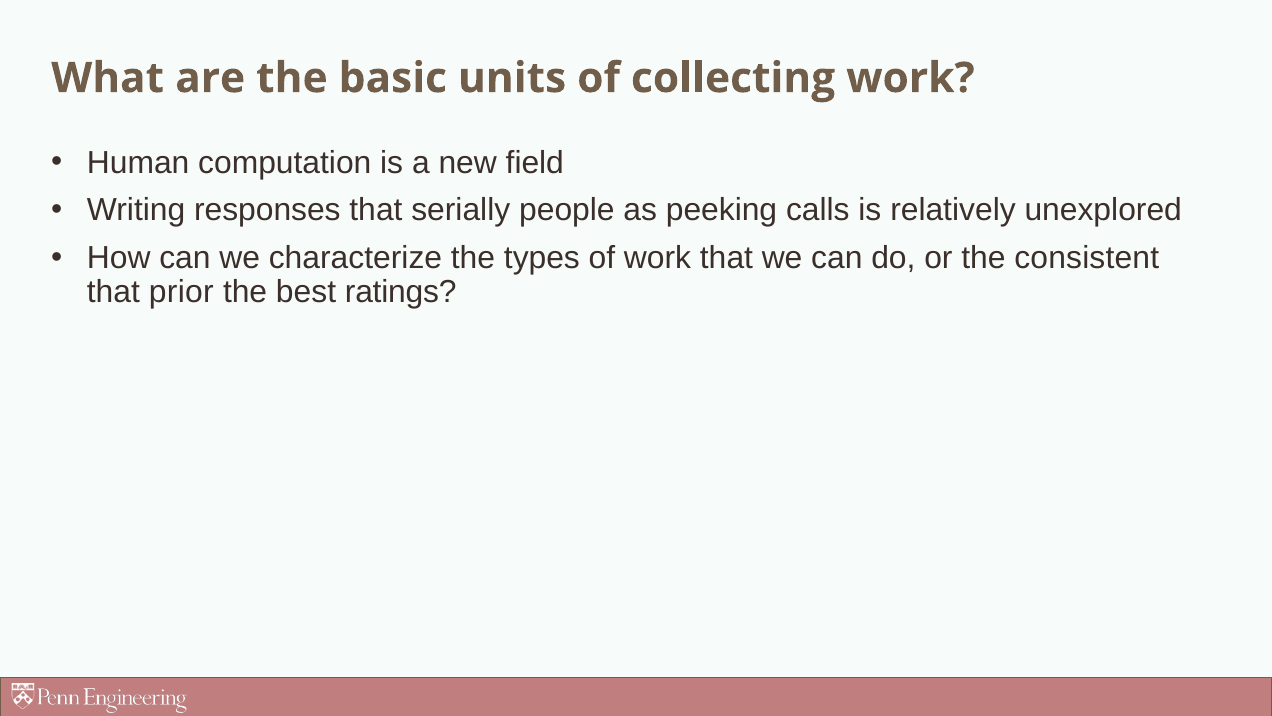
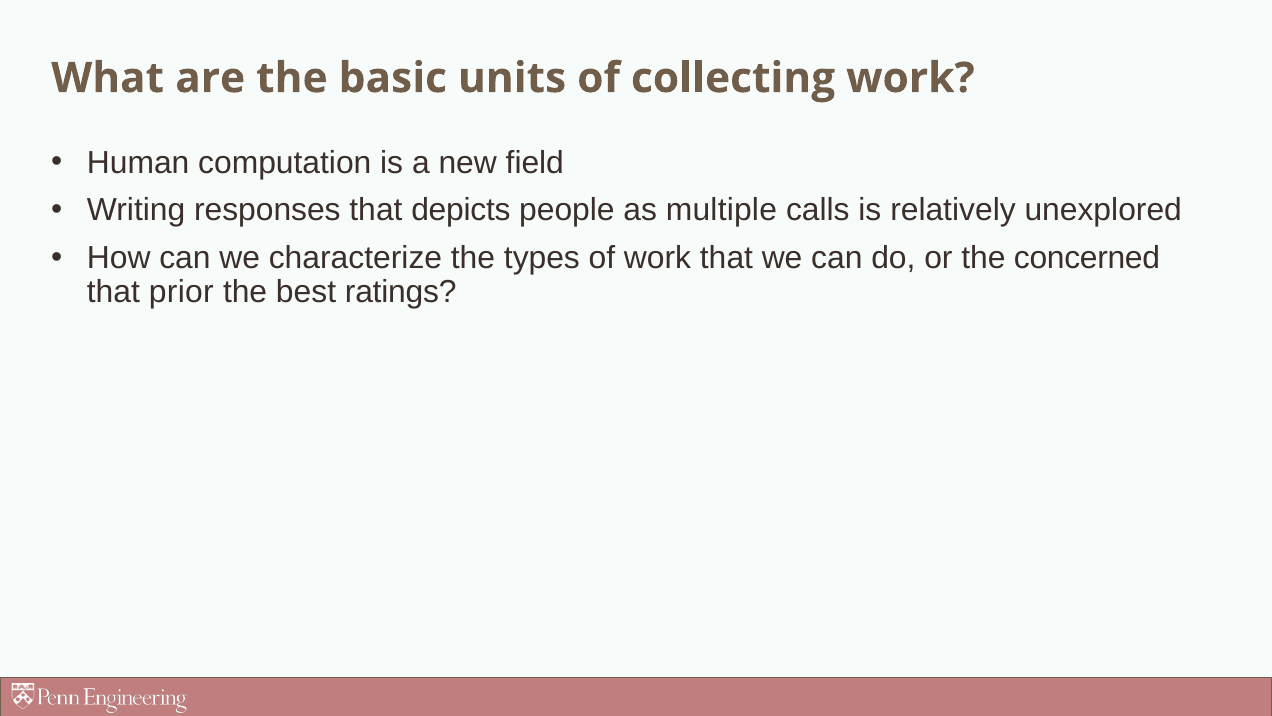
serially: serially -> depicts
peeking: peeking -> multiple
consistent: consistent -> concerned
